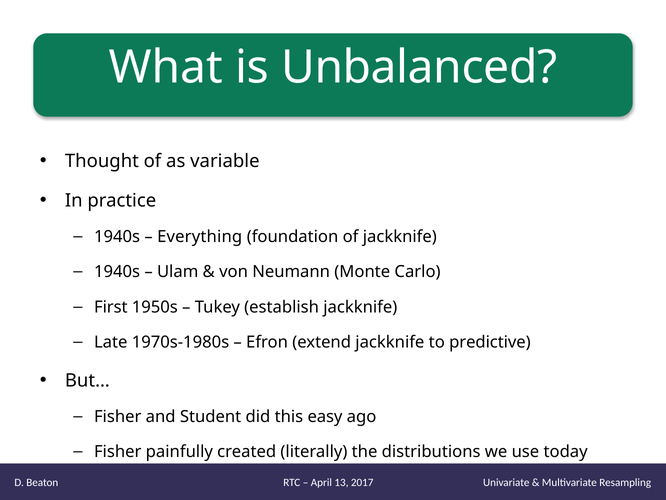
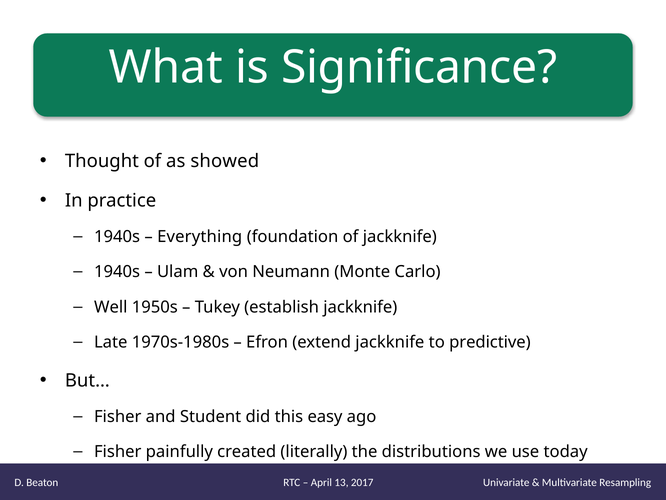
Unbalanced: Unbalanced -> Significance
variable: variable -> showed
First: First -> Well
